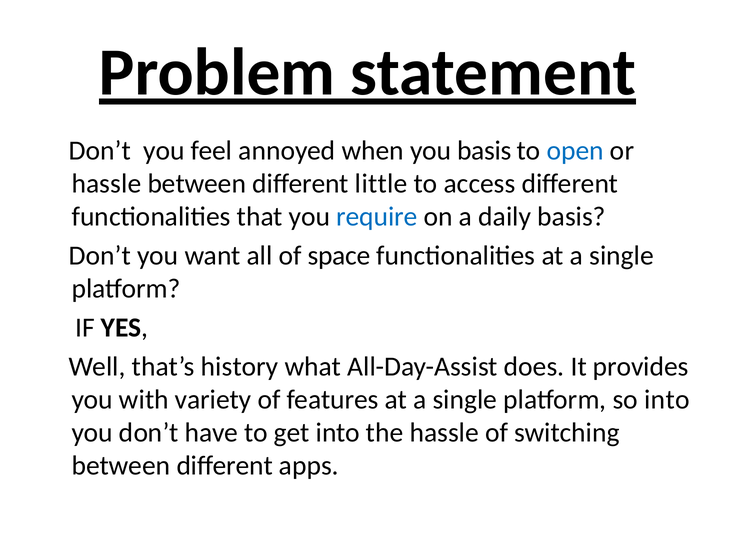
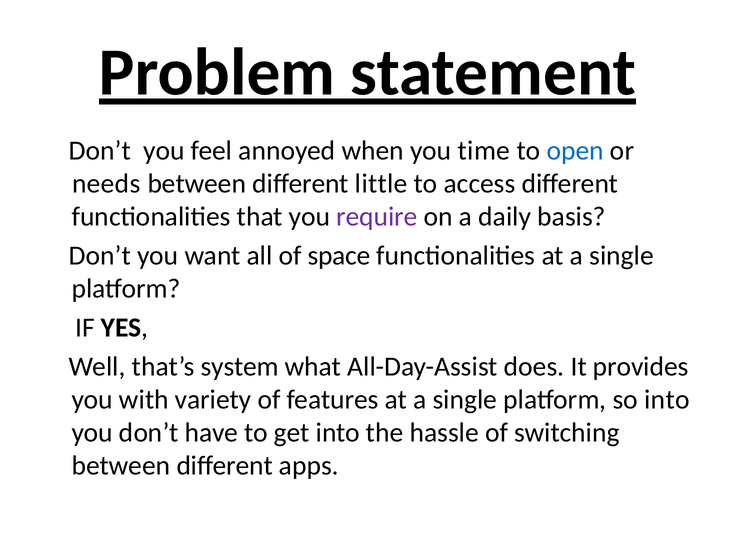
you basis: basis -> time
hassle at (106, 184): hassle -> needs
require colour: blue -> purple
history: history -> system
